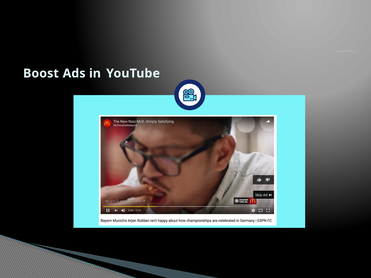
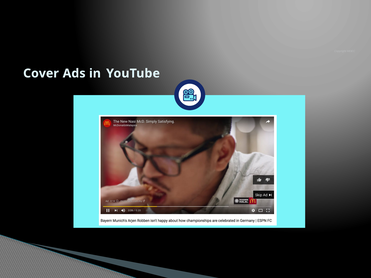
Boost: Boost -> Cover
